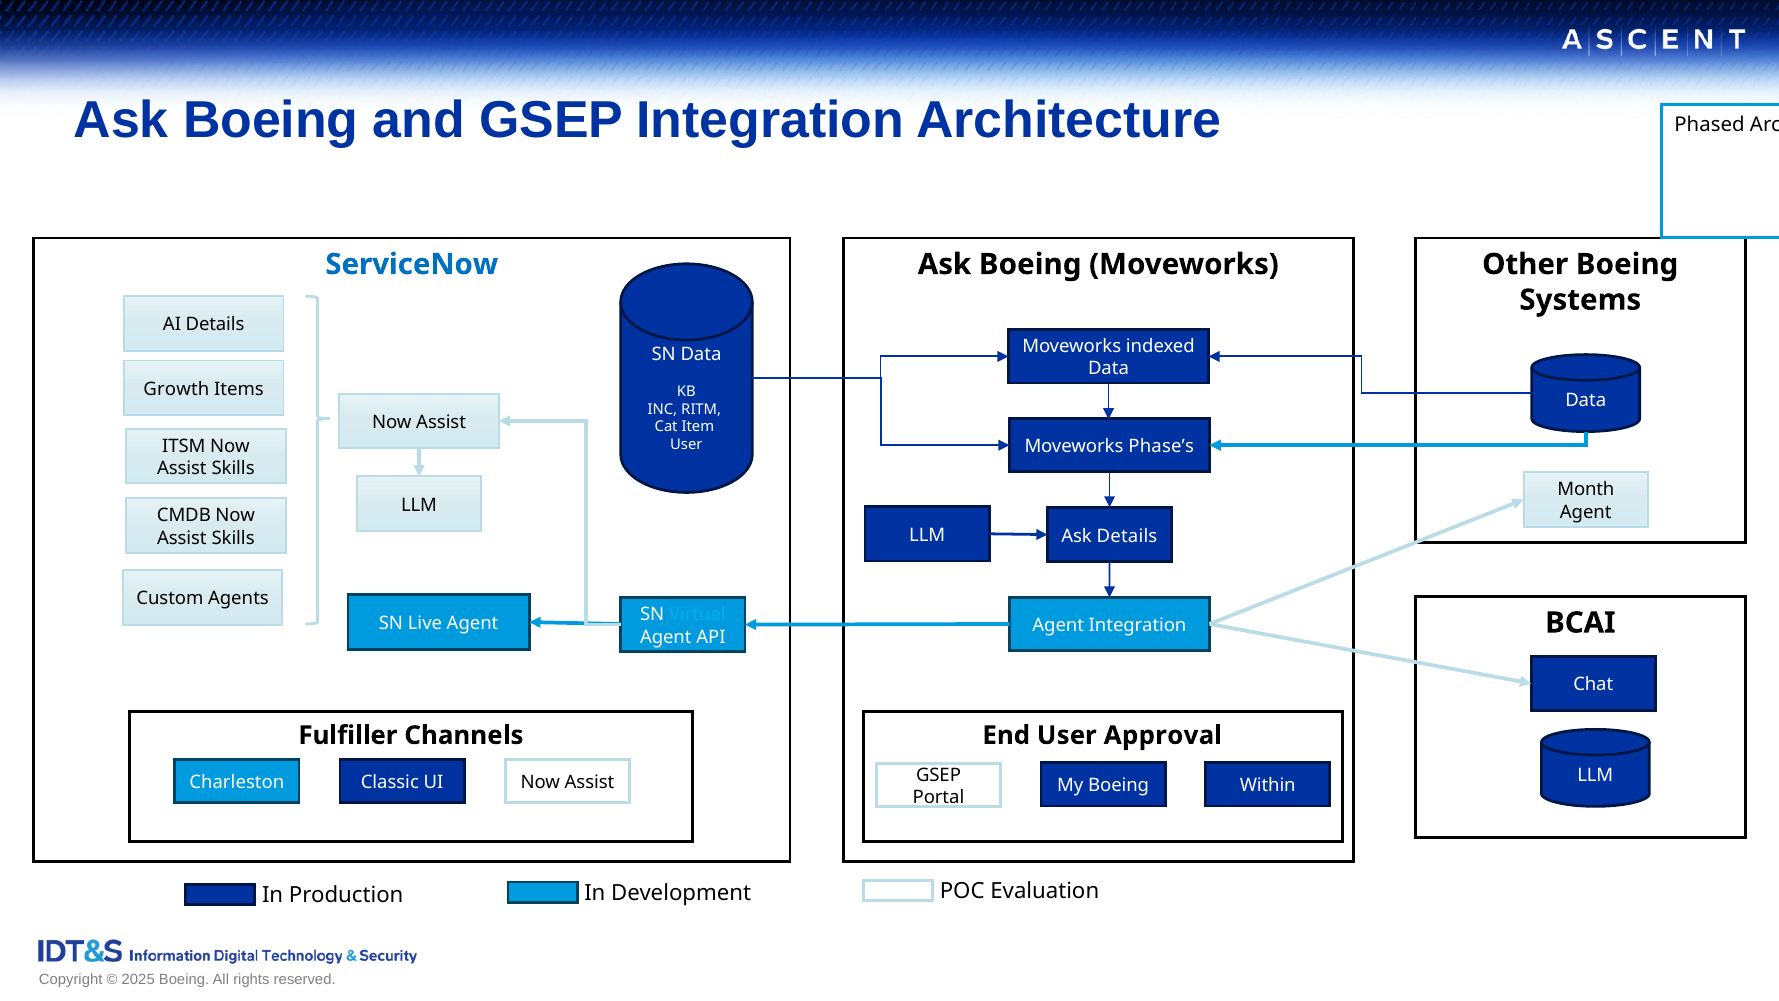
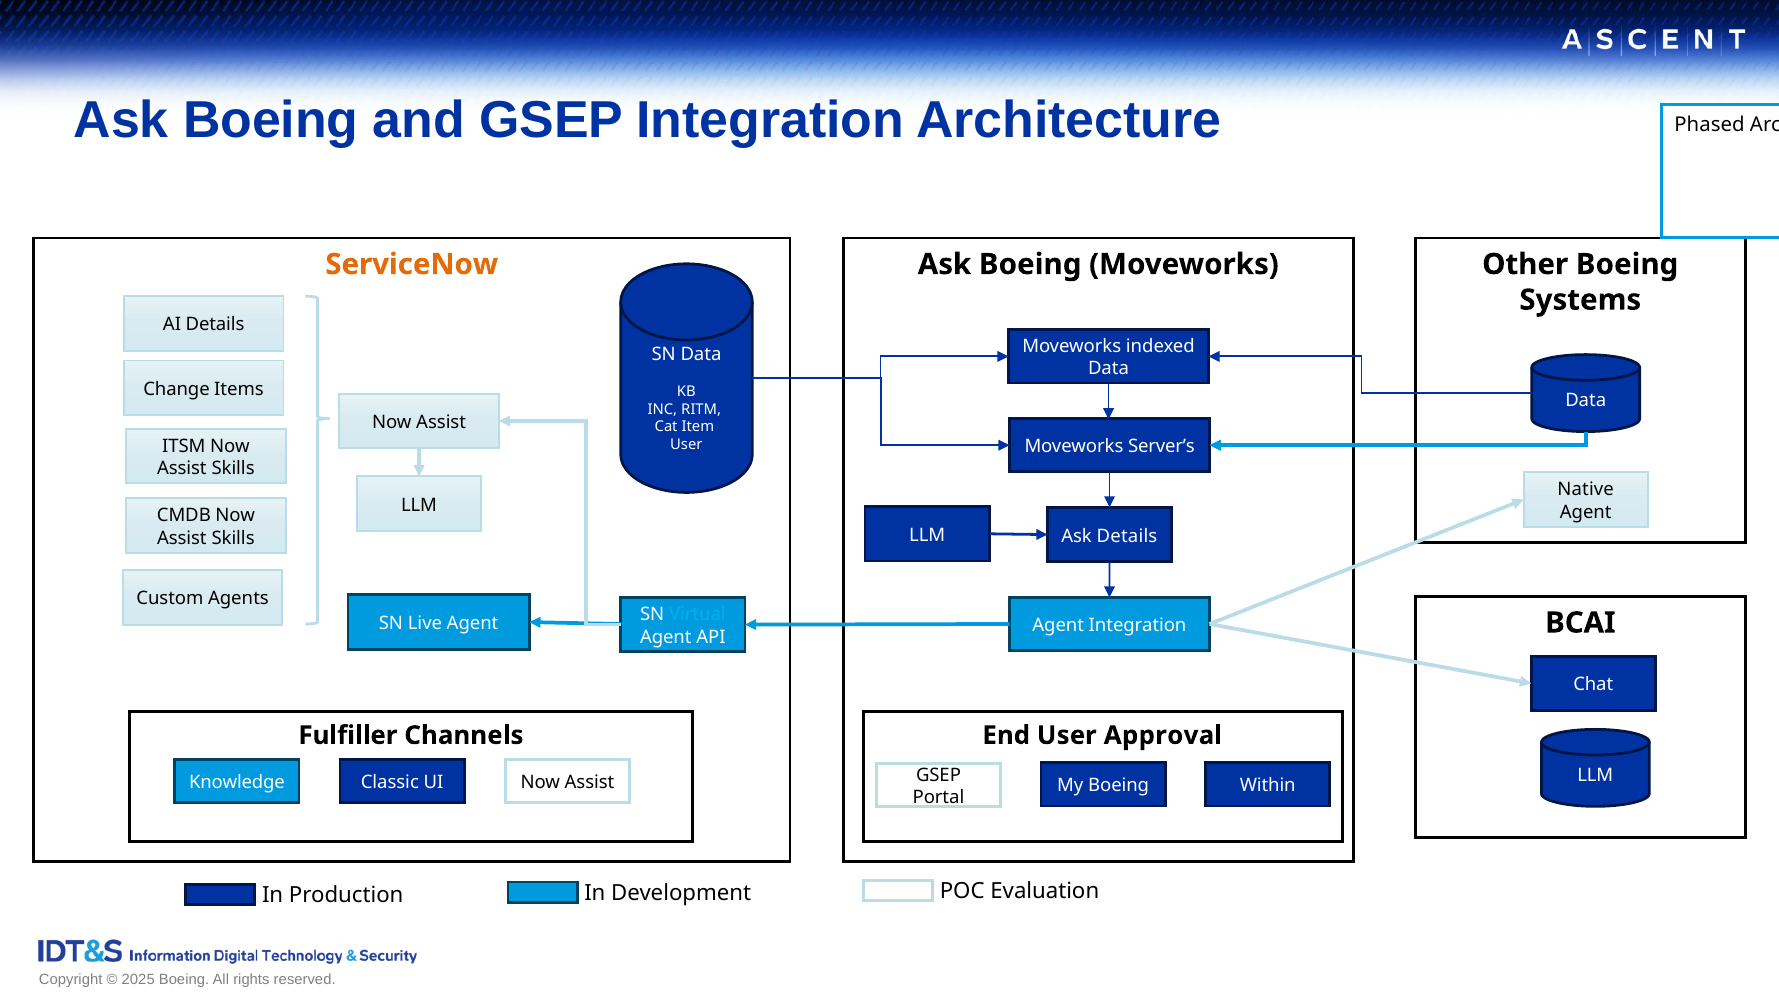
ServiceNow colour: blue -> orange
Growth: Growth -> Change
Phase’s: Phase’s -> Server’s
Month: Month -> Native
Charleston: Charleston -> Knowledge
